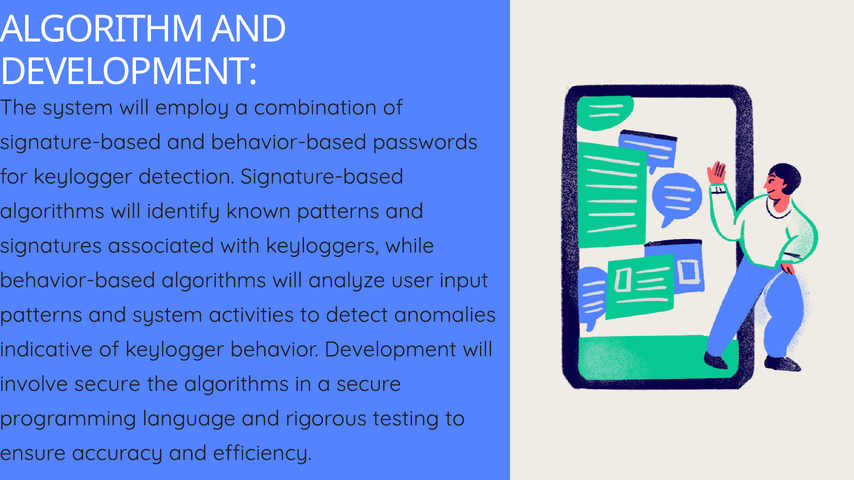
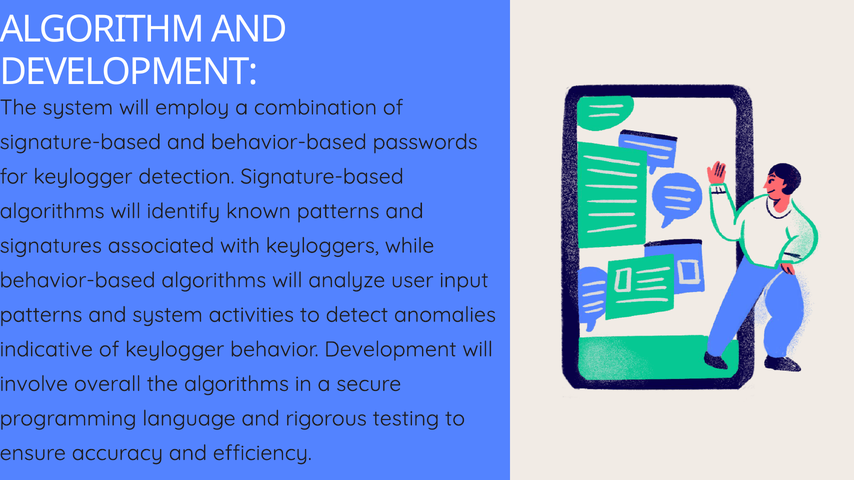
involve secure: secure -> overall
